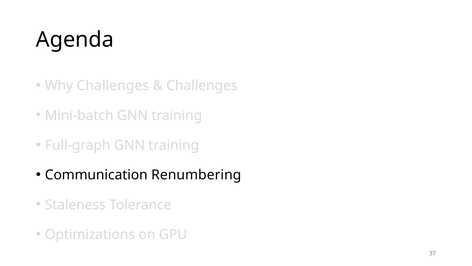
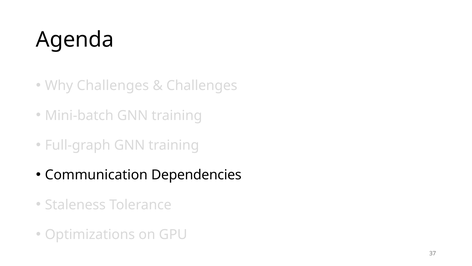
Renumbering: Renumbering -> Dependencies
